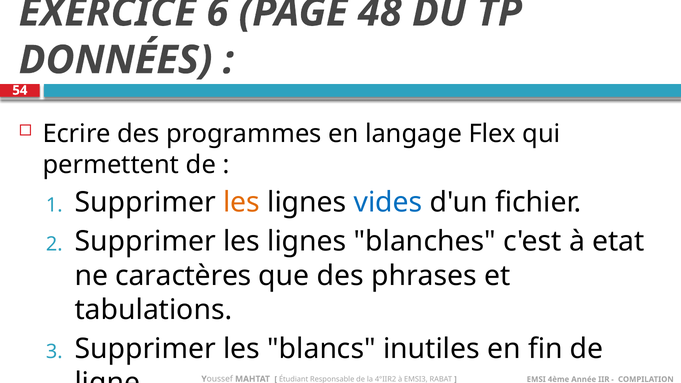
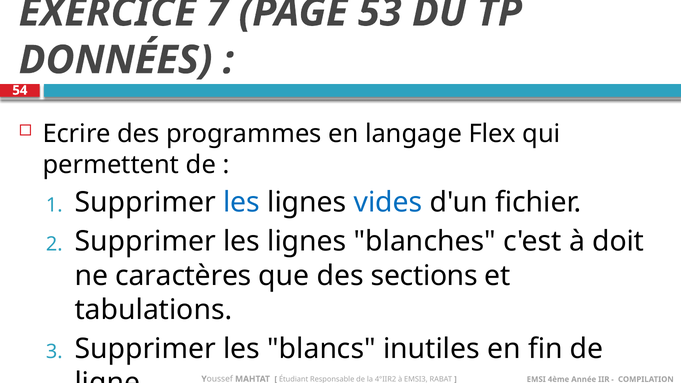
6: 6 -> 7
48: 48 -> 53
les at (242, 202) colour: orange -> blue
etat: etat -> doit
phrases: phrases -> sections
